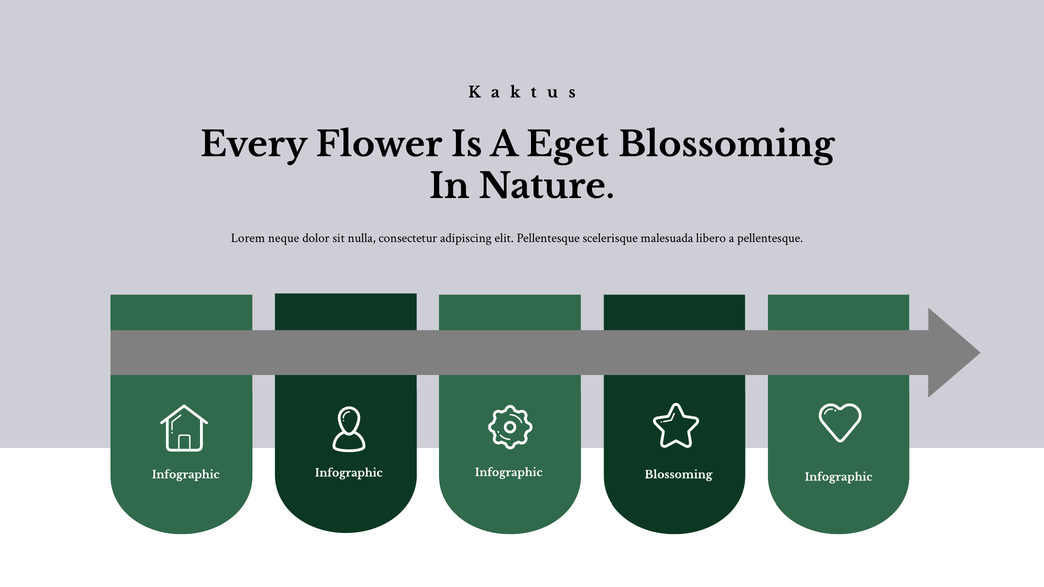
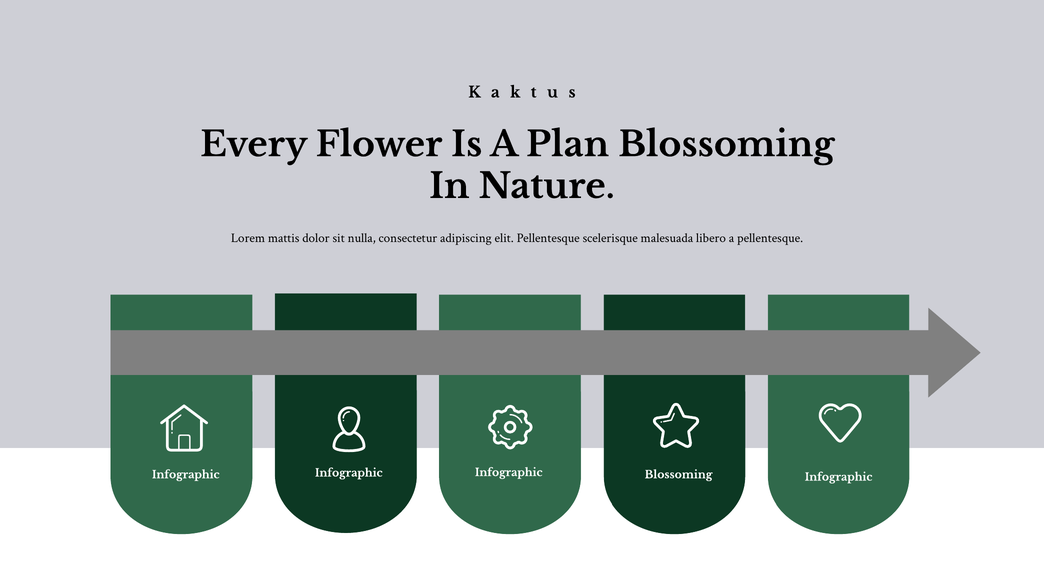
Eget: Eget -> Plan
neque: neque -> mattis
